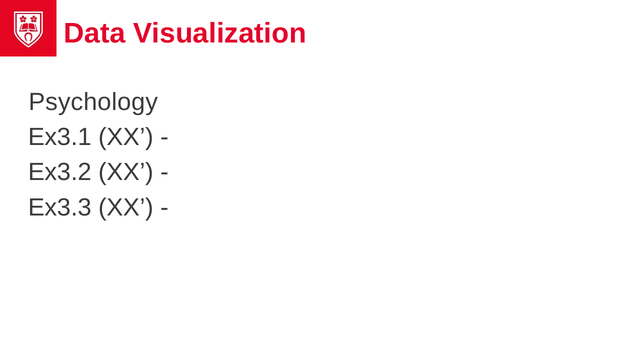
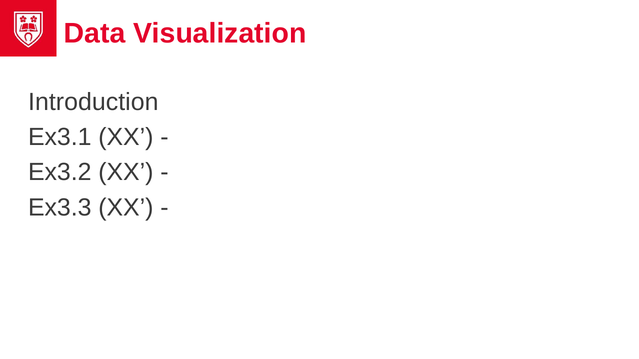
Psychology: Psychology -> Introduction
